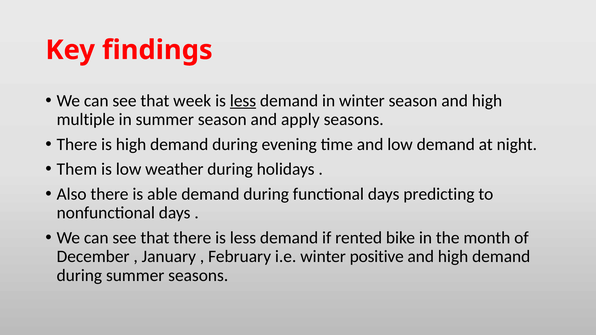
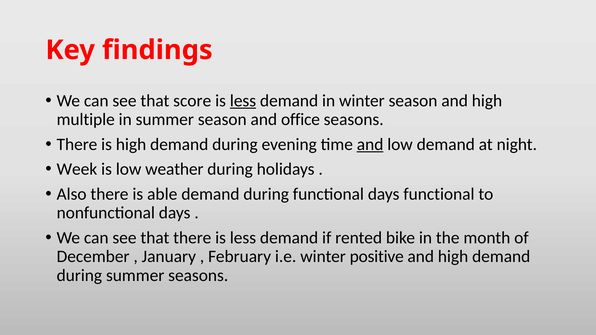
week: week -> score
apply: apply -> office
and at (370, 144) underline: none -> present
Them: Them -> Week
days predicting: predicting -> functional
